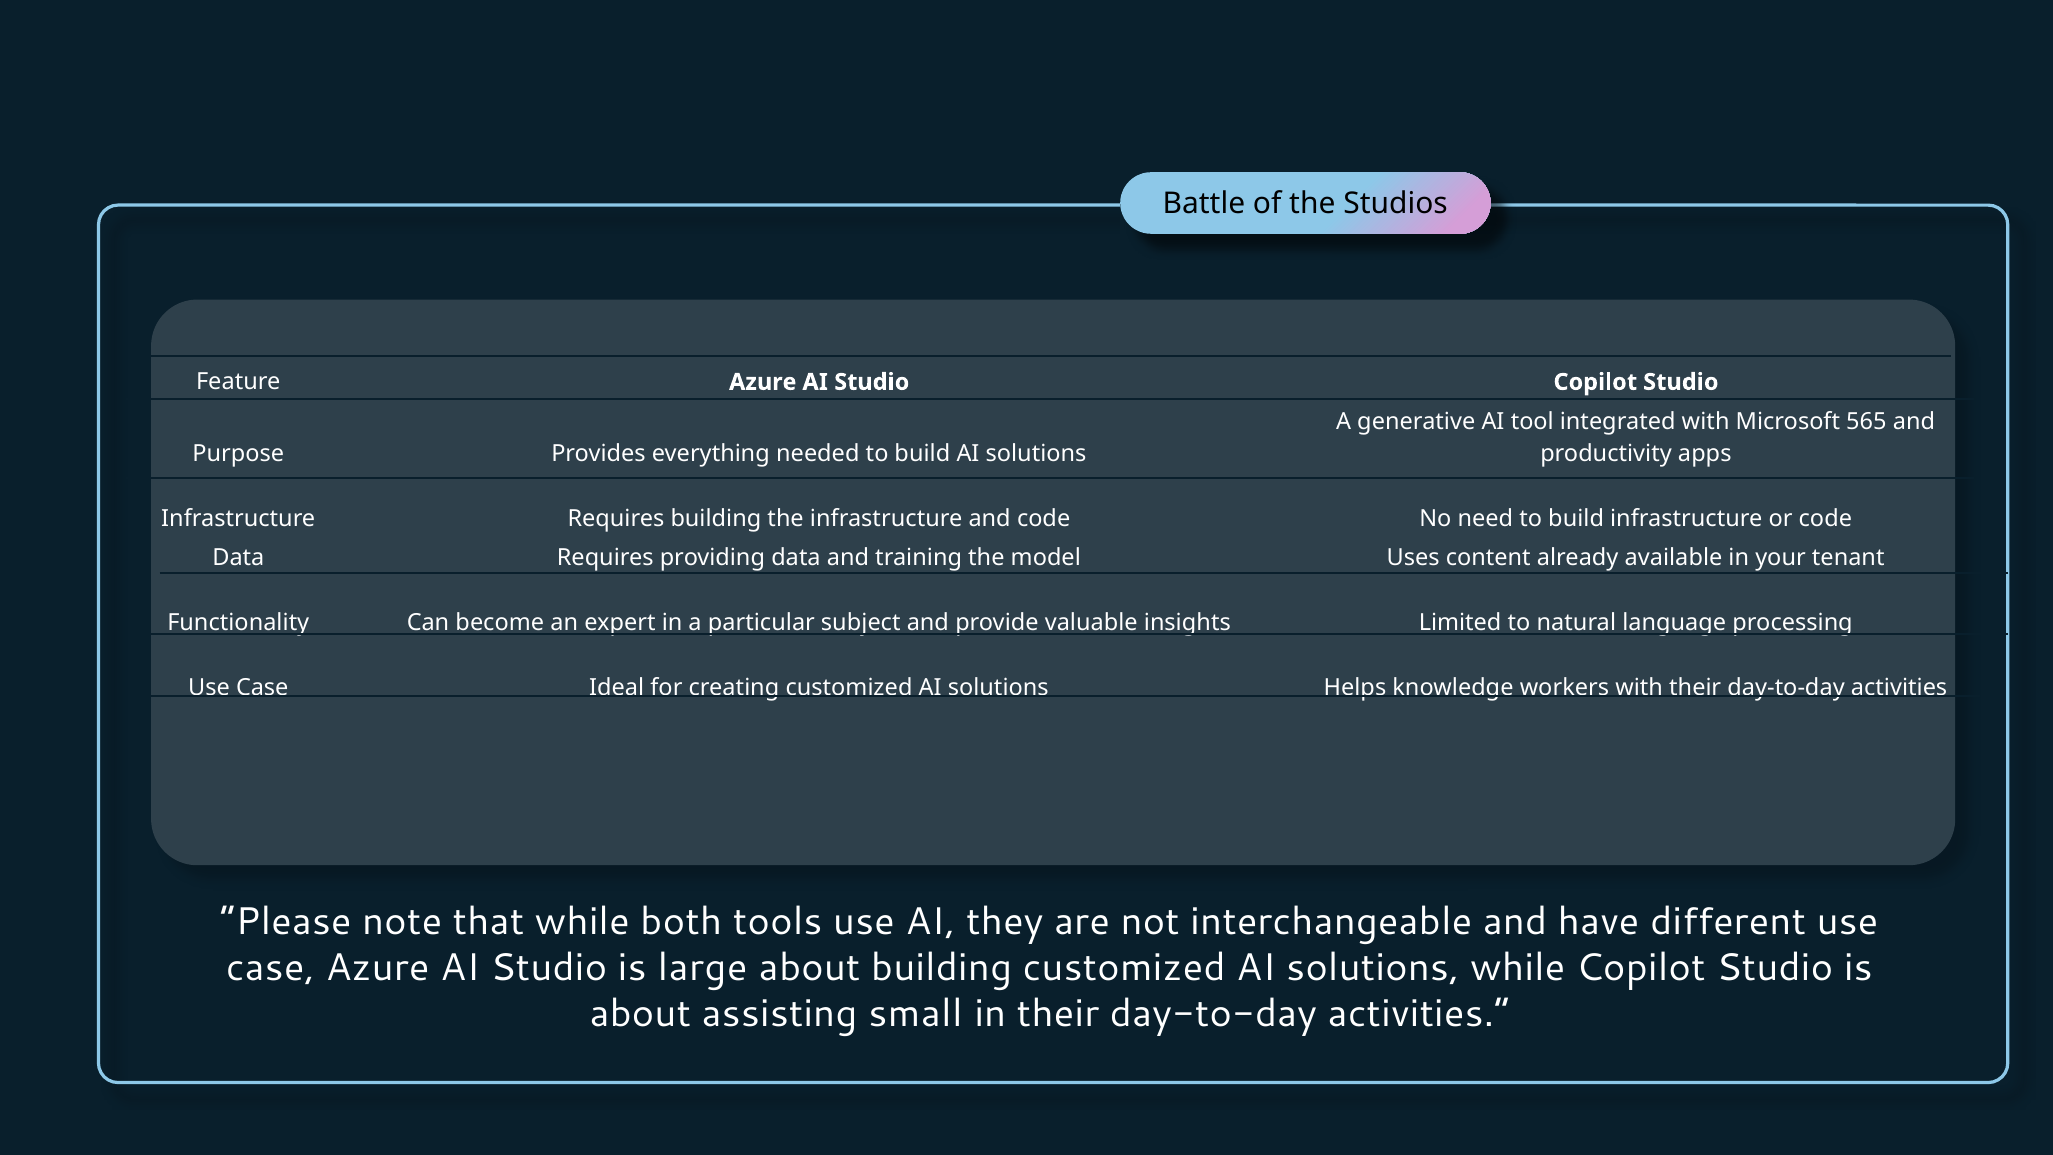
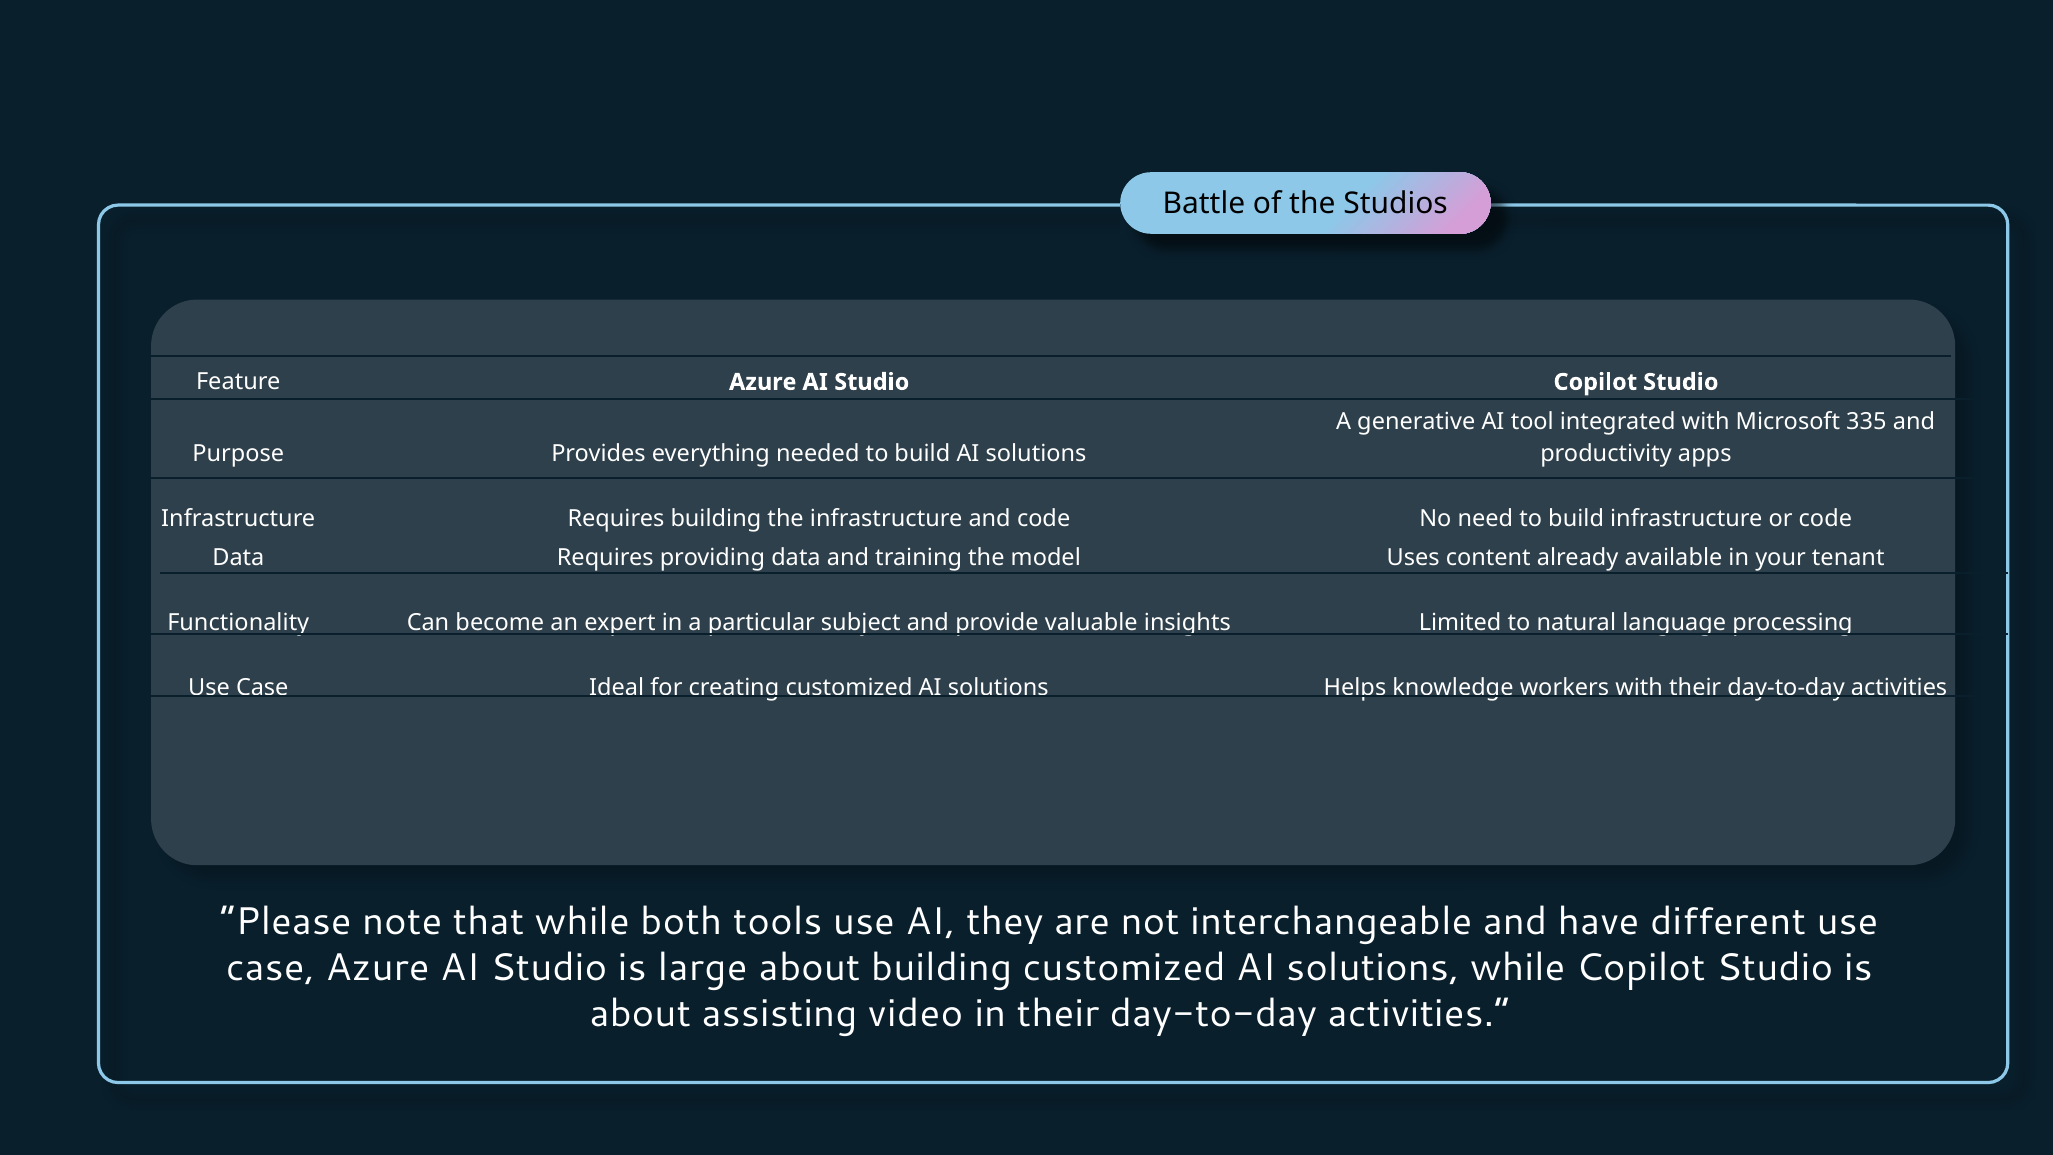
565: 565 -> 335
small: small -> video
